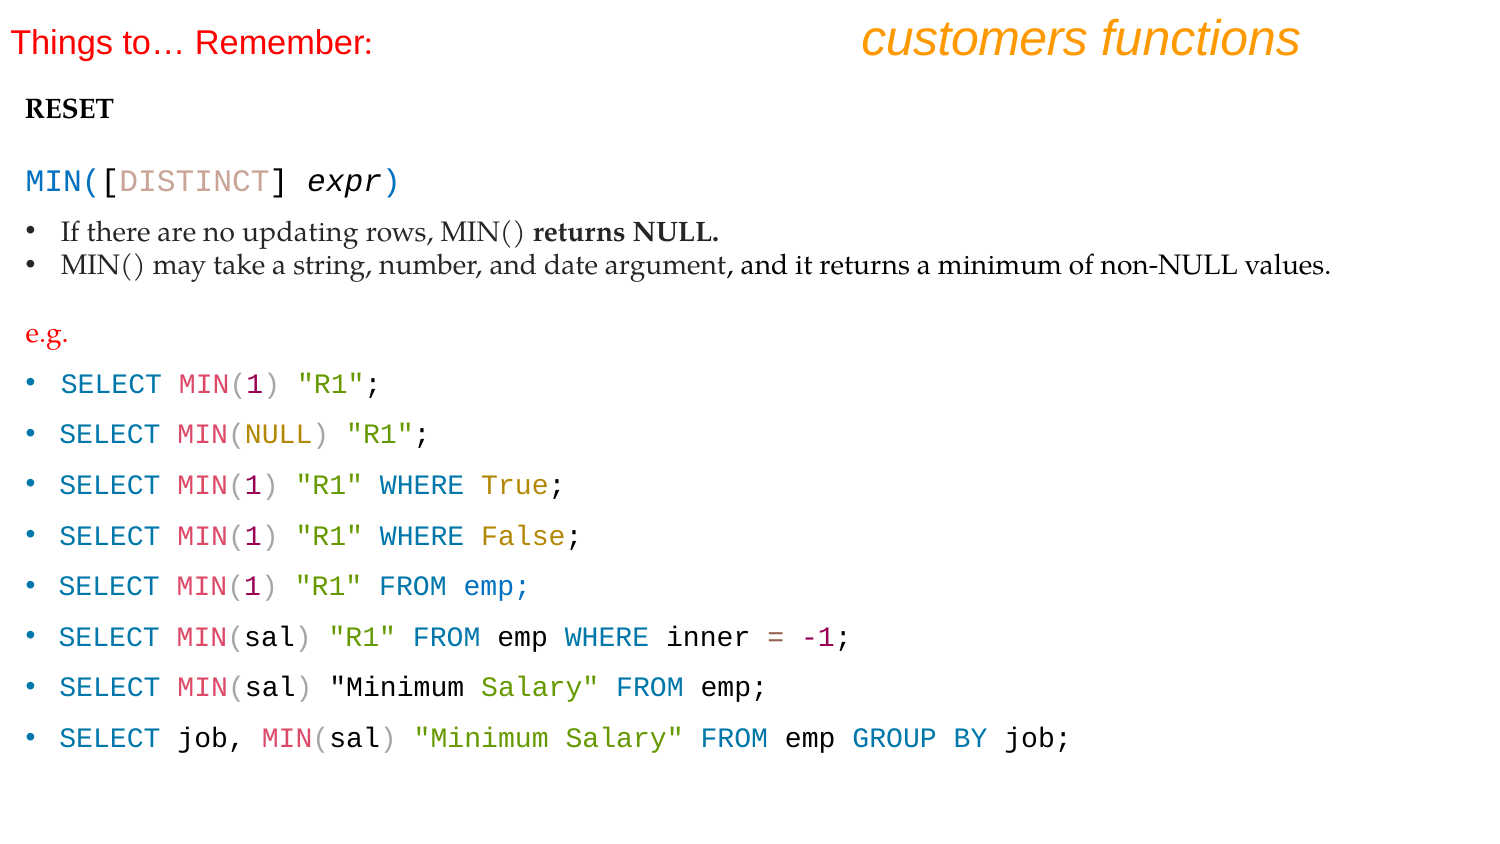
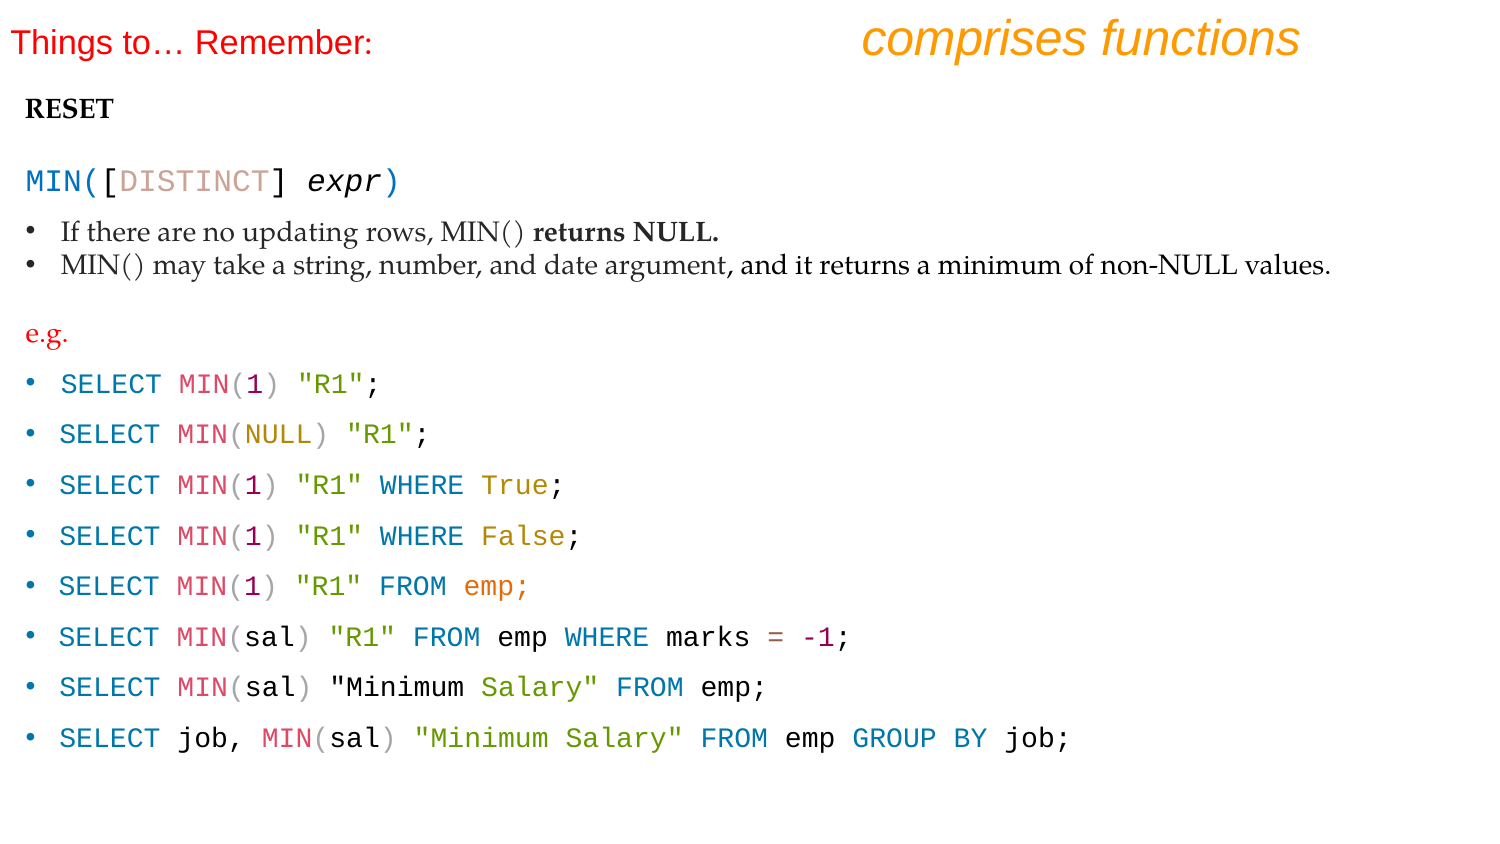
customers: customers -> comprises
emp at (497, 586) colour: blue -> orange
inner: inner -> marks
